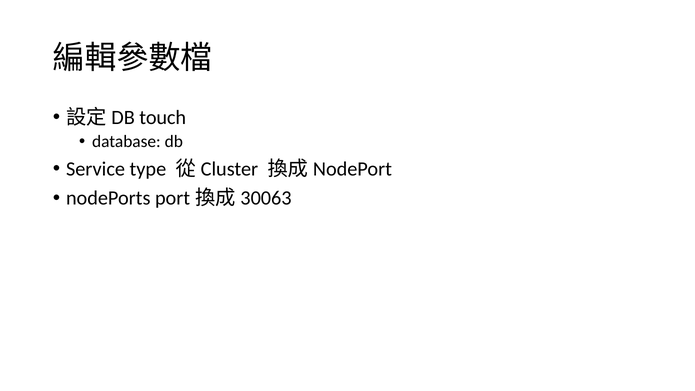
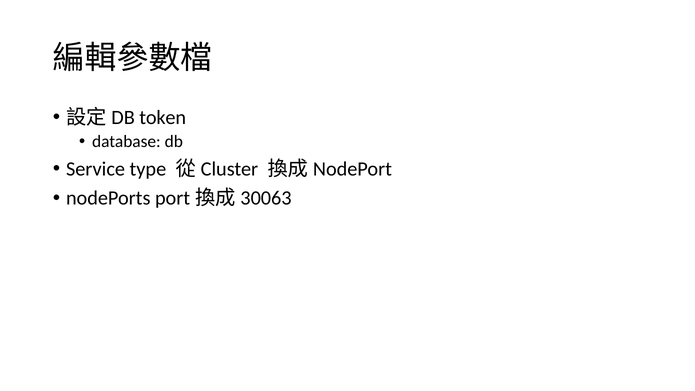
touch: touch -> token
